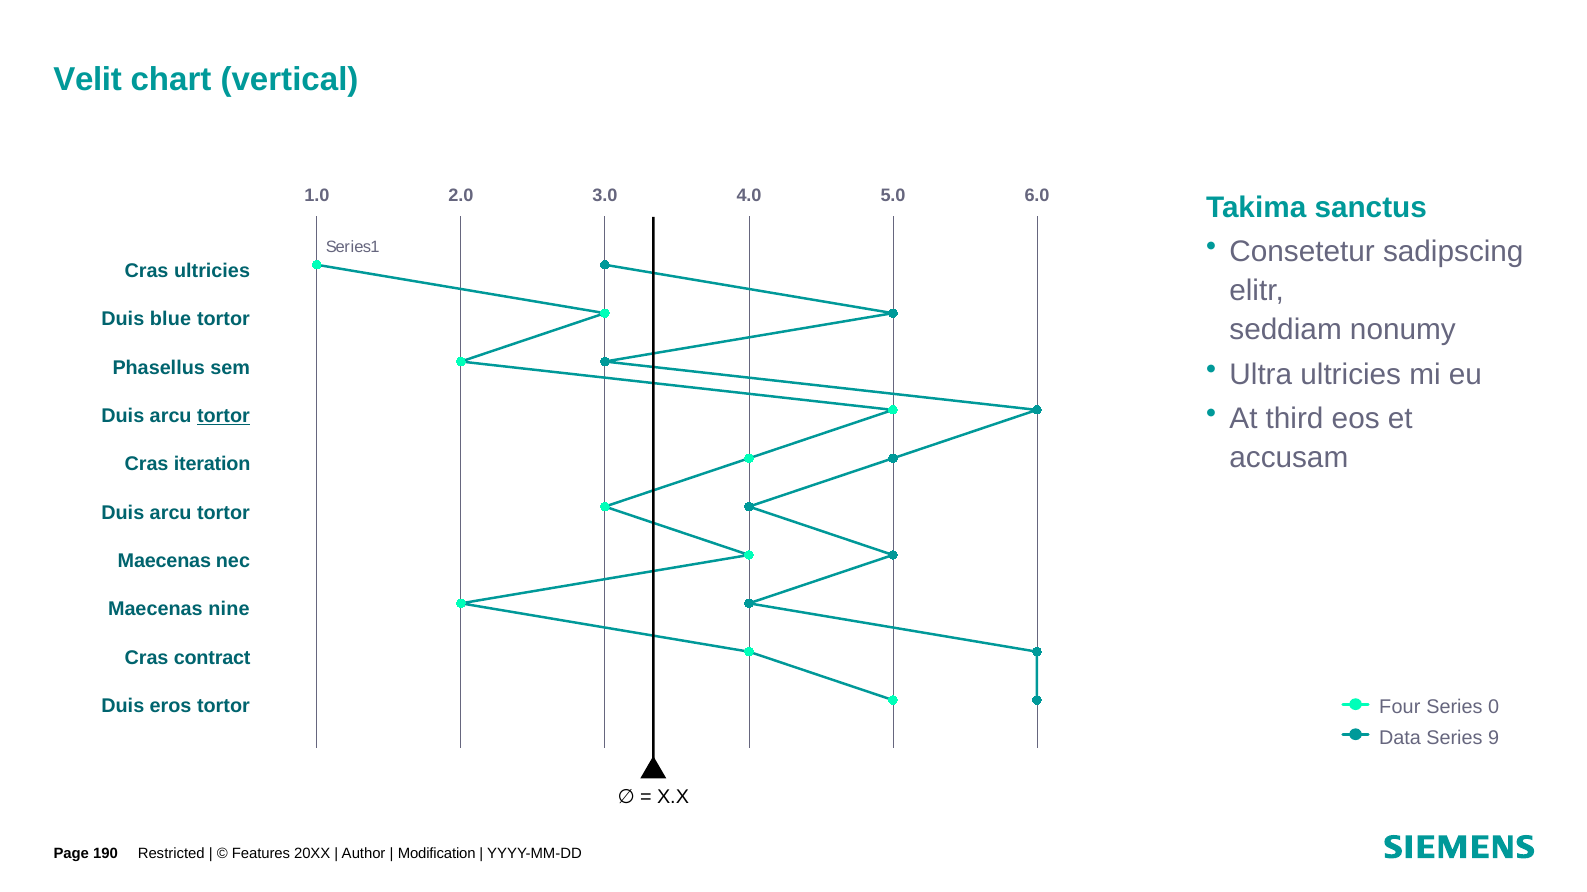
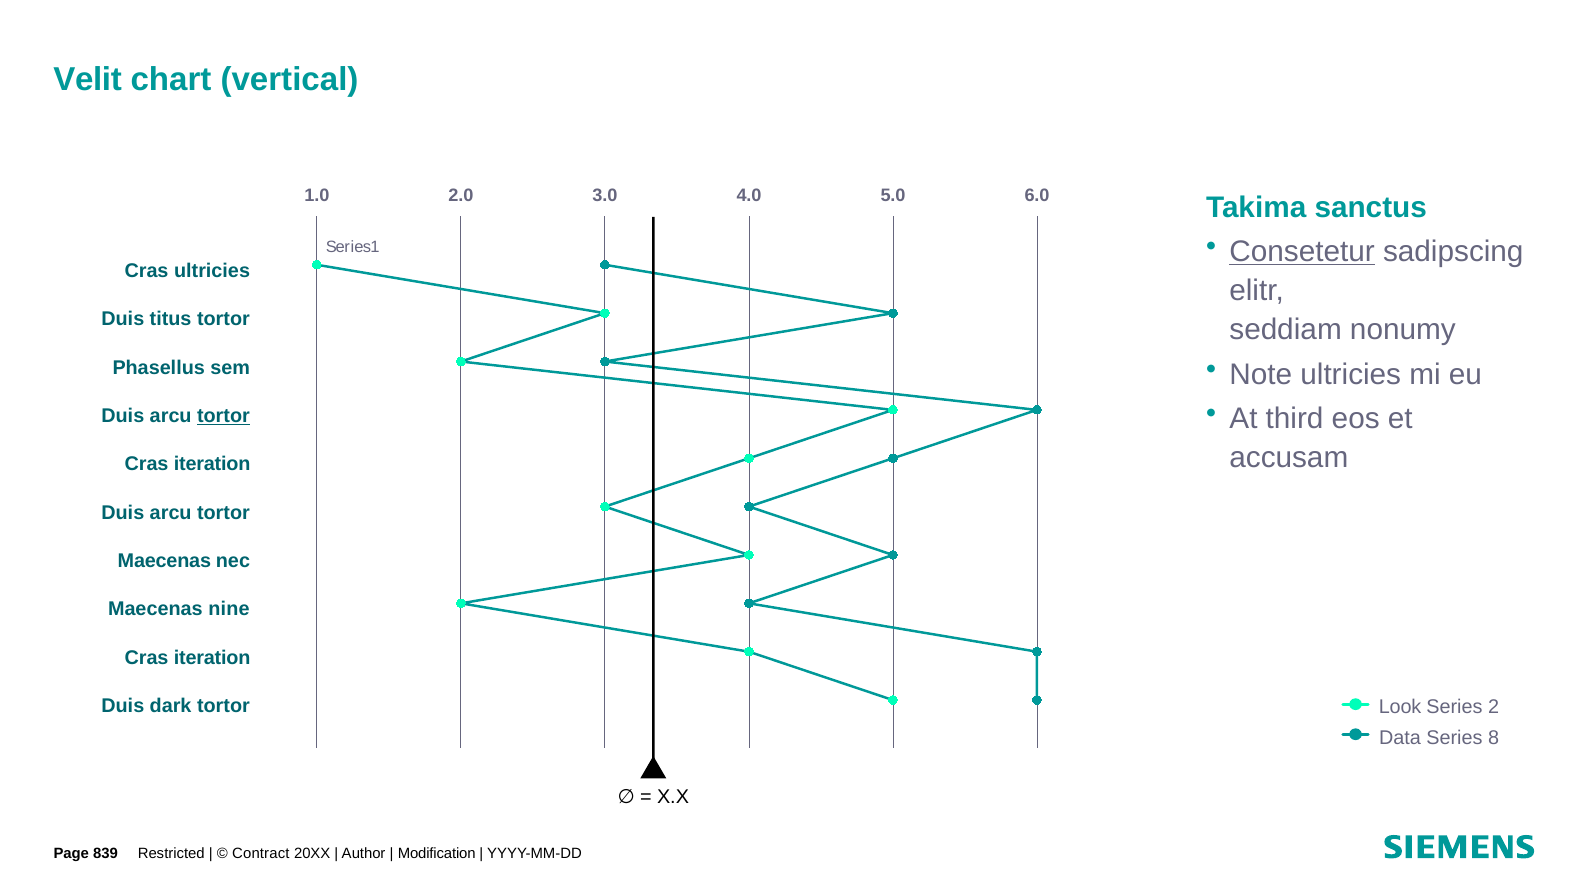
Consetetur underline: none -> present
blue: blue -> titus
Ultra: Ultra -> Note
contract at (212, 658): contract -> iteration
eros: eros -> dark
Four: Four -> Look
0: 0 -> 2
9: 9 -> 8
190: 190 -> 839
Features: Features -> Contract
